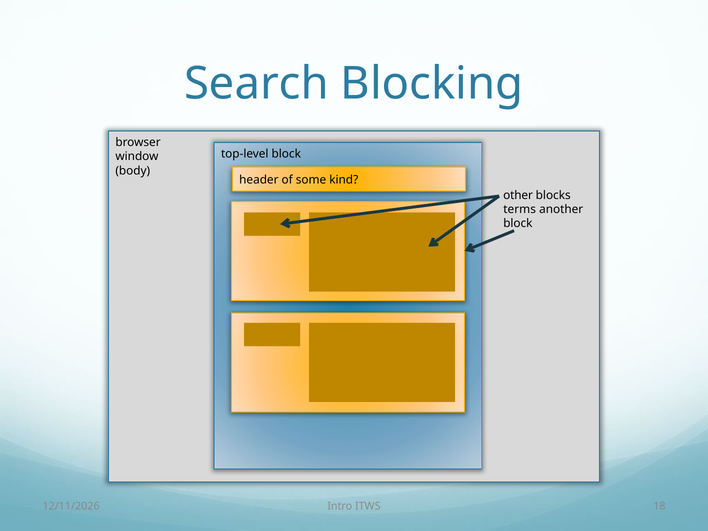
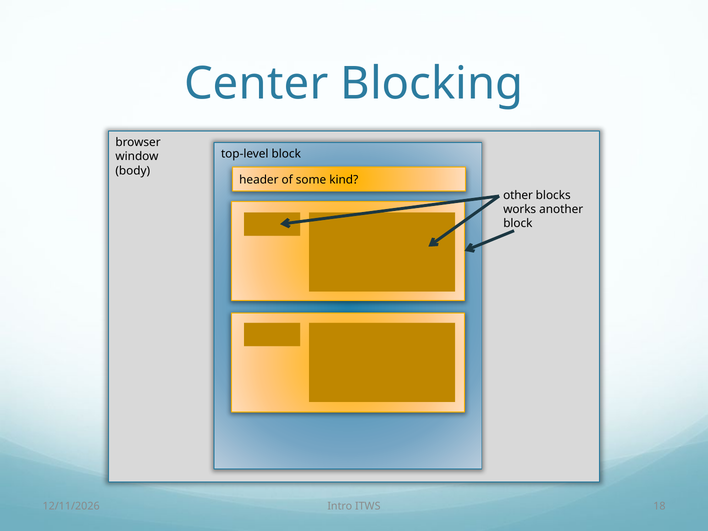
Search: Search -> Center
terms: terms -> works
